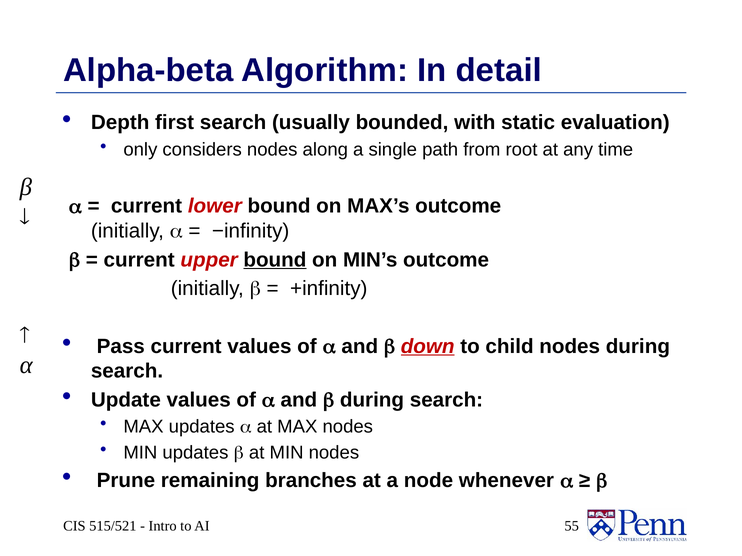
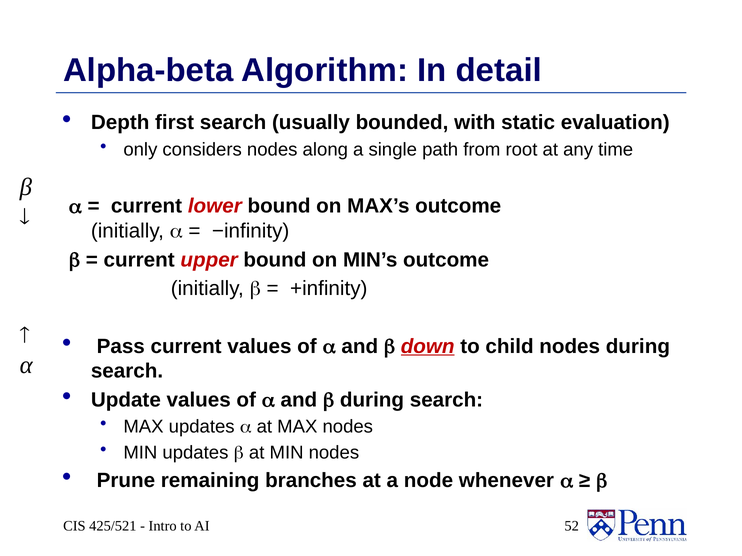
bound at (275, 260) underline: present -> none
515/521: 515/521 -> 425/521
55: 55 -> 52
